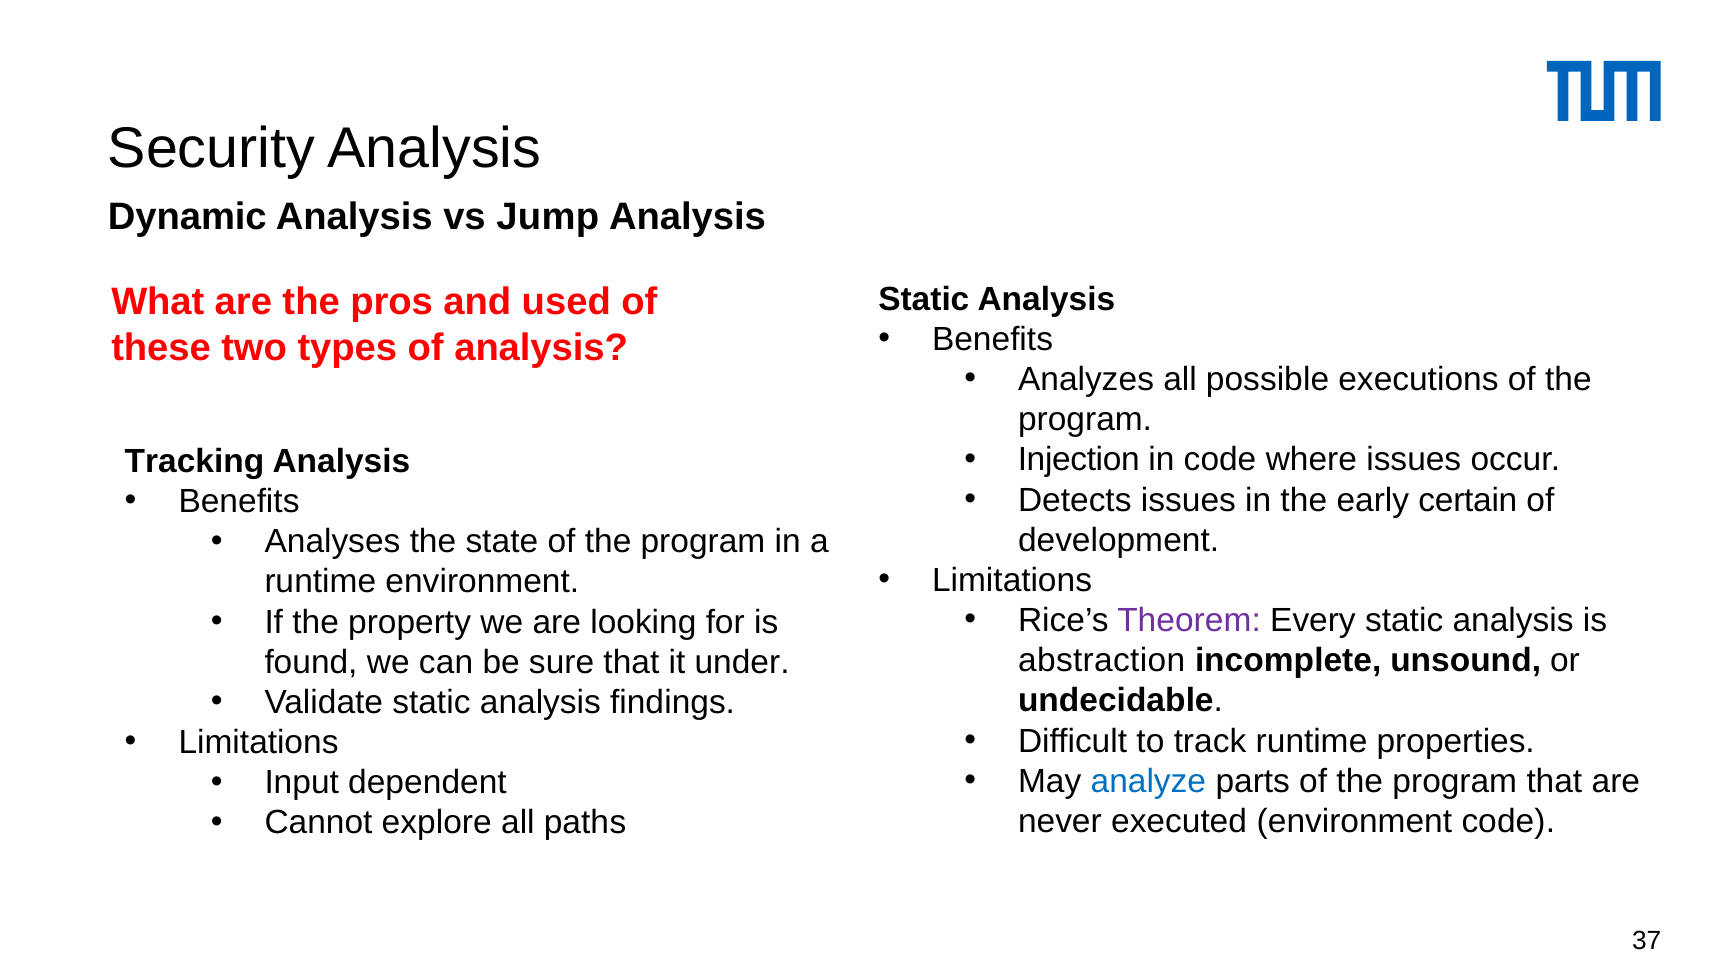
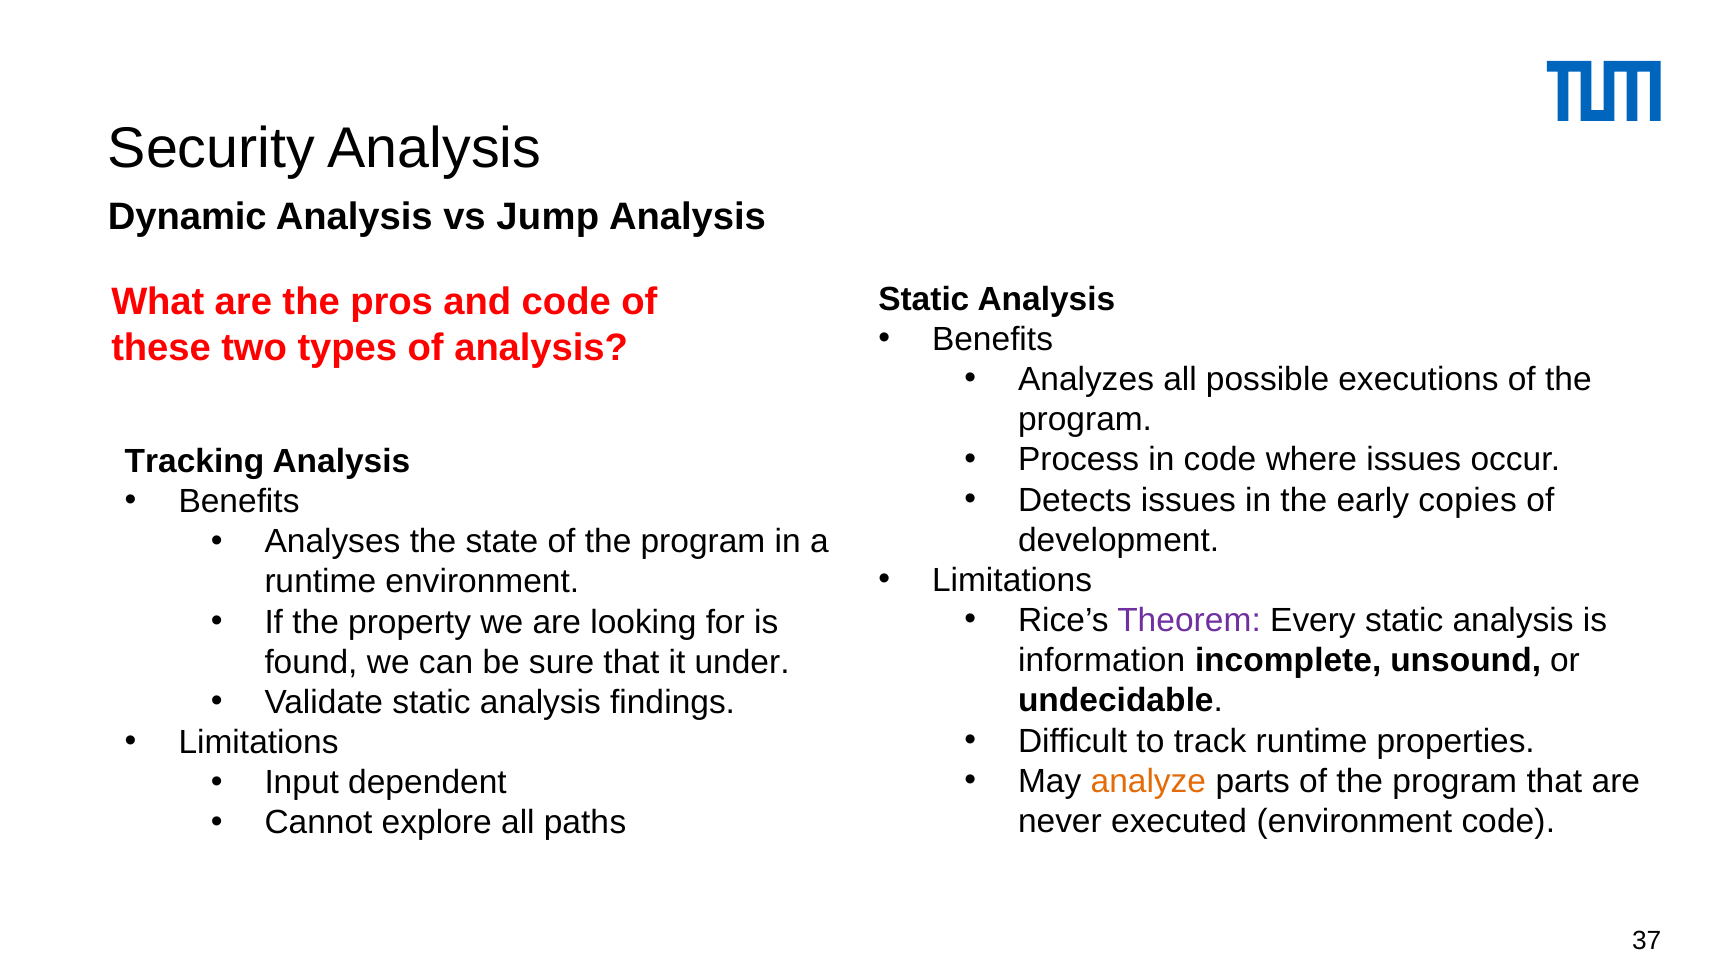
and used: used -> code
Injection: Injection -> Process
certain: certain -> copies
abstraction: abstraction -> information
analyze colour: blue -> orange
